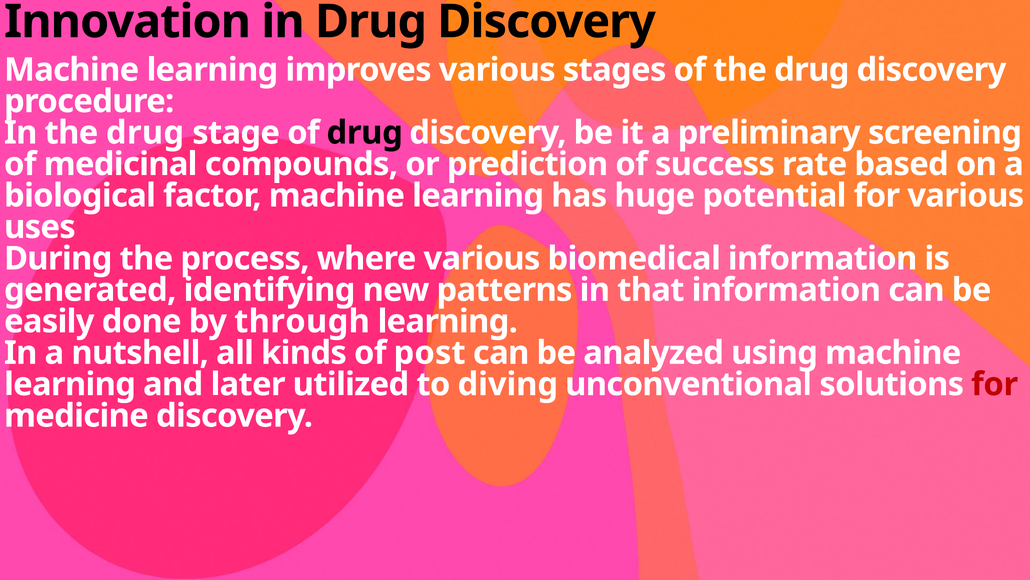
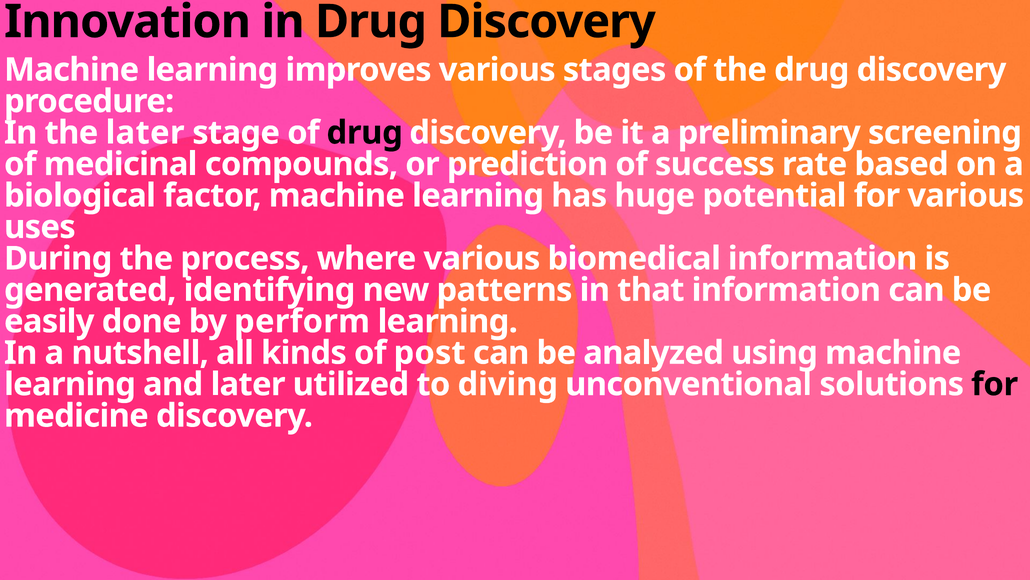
In the drug: drug -> later
through: through -> perform
for at (995, 384) colour: red -> black
